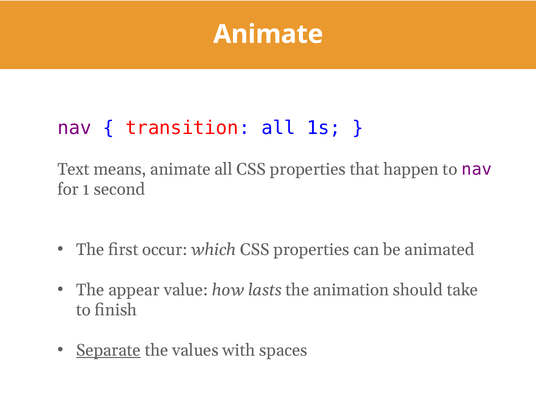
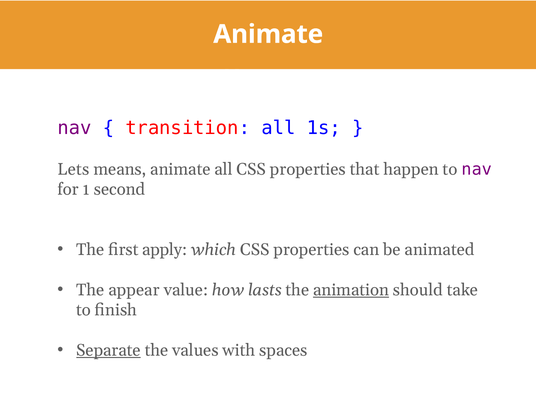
Text: Text -> Lets
occur: occur -> apply
animation underline: none -> present
